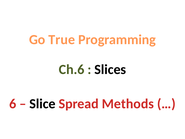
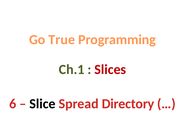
Ch.6: Ch.6 -> Ch.1
Slices colour: black -> red
Methods: Methods -> Directory
